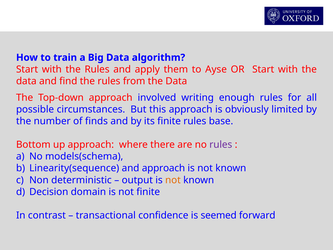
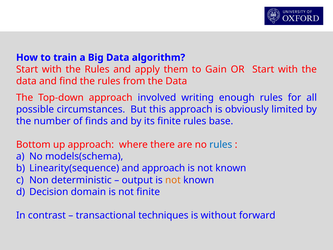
Ayse: Ayse -> Gain
rules at (221, 145) colour: purple -> blue
confidence: confidence -> techniques
seemed: seemed -> without
